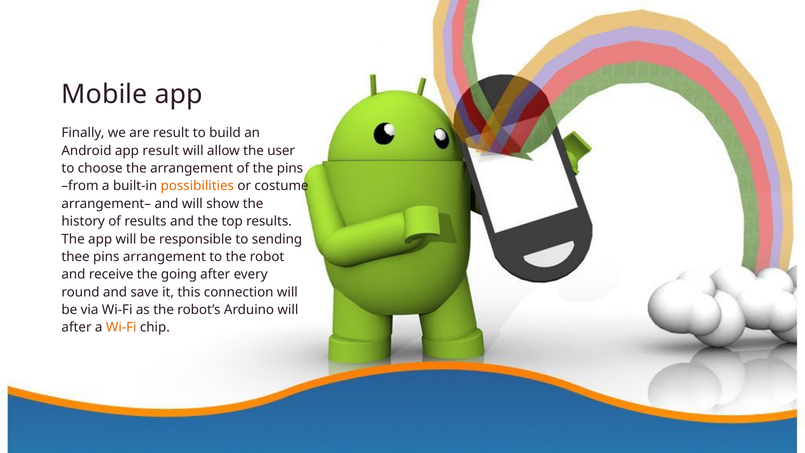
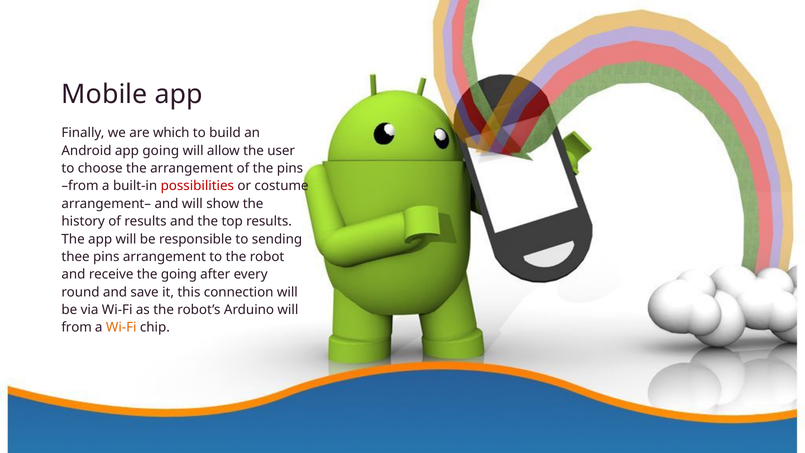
are result: result -> which
app result: result -> going
possibilities colour: orange -> red
after at (77, 327): after -> from
